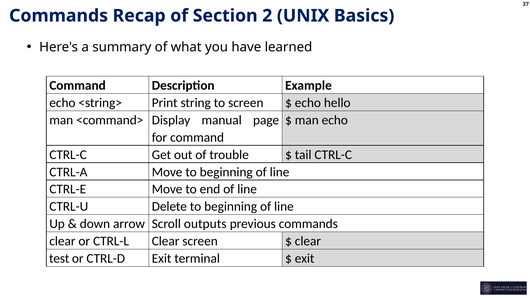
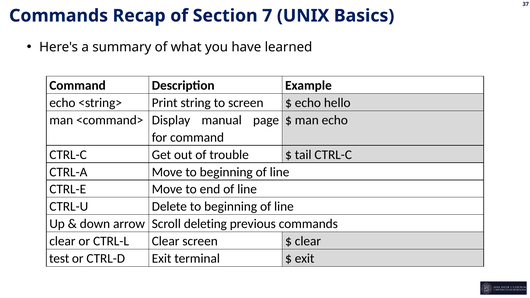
2: 2 -> 7
outputs: outputs -> deleting
